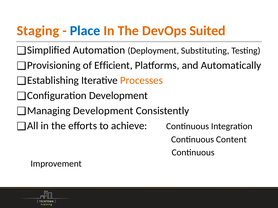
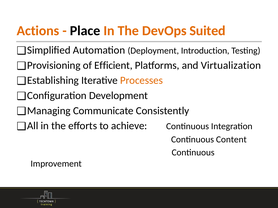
Staging: Staging -> Actions
Place colour: blue -> black
Substituting: Substituting -> Introduction
Automatically: Automatically -> Virtualization
Development at (103, 111): Development -> Communicate
